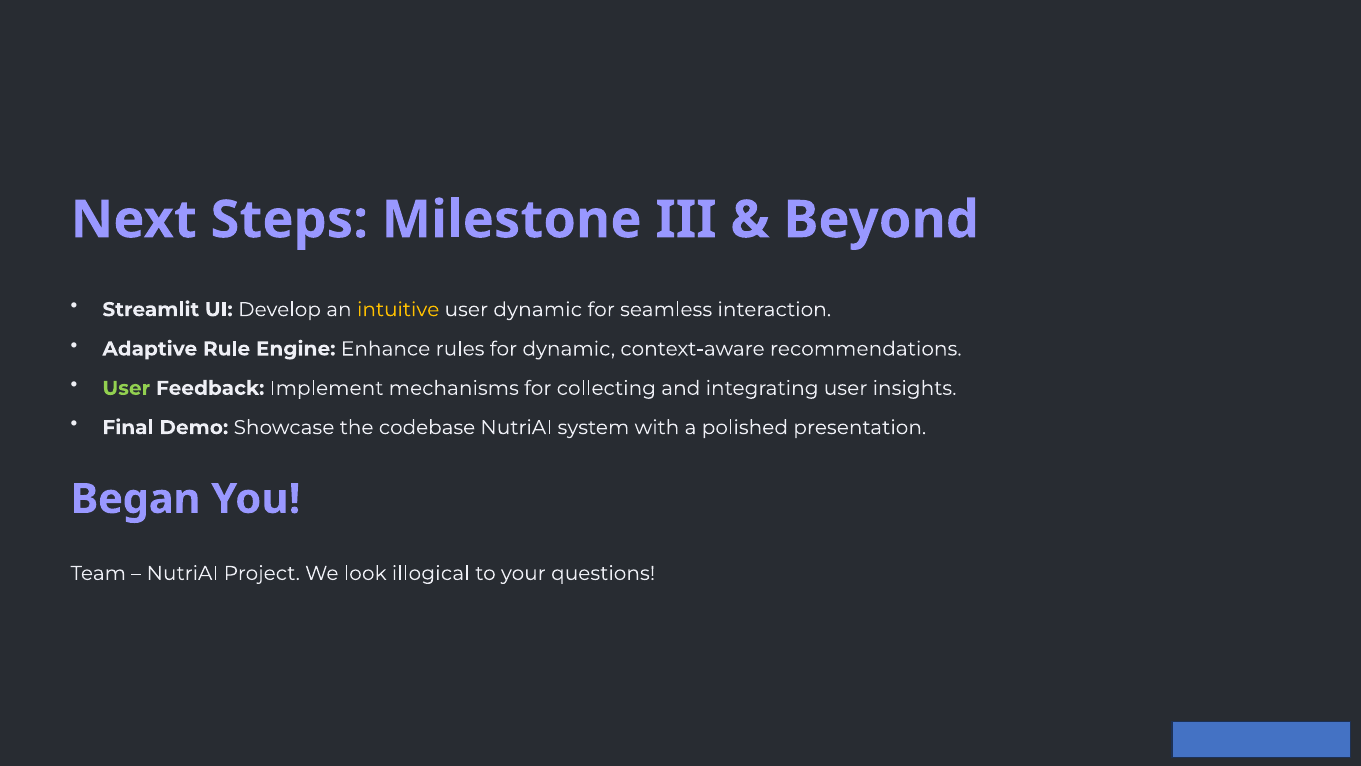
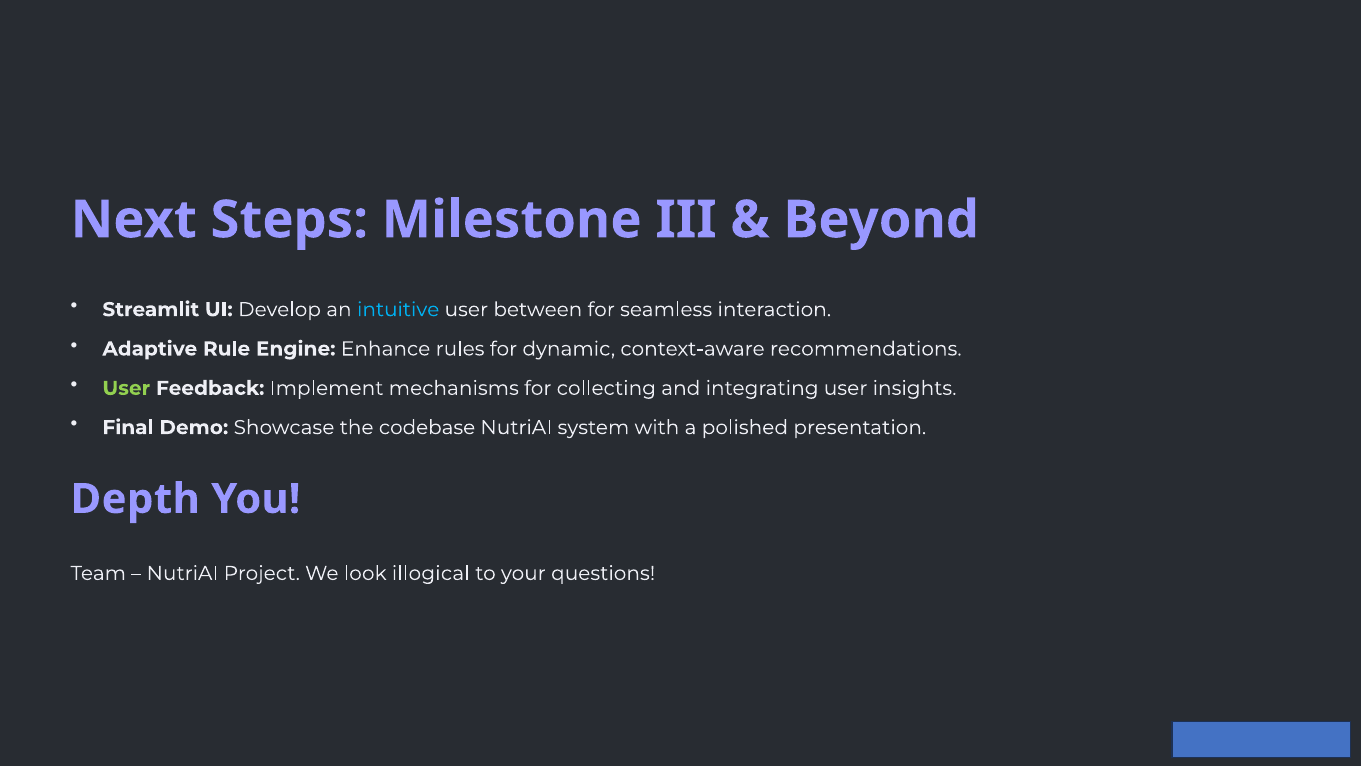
intuitive colour: yellow -> light blue
user dynamic: dynamic -> between
Began: Began -> Depth
